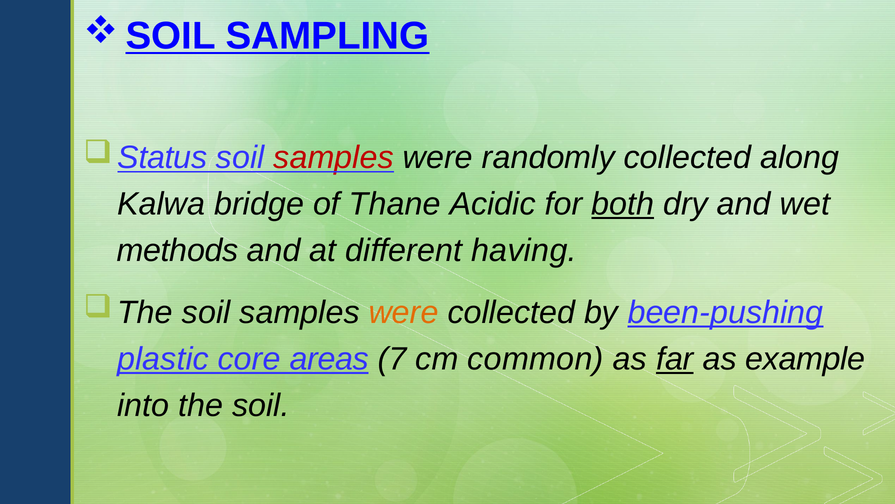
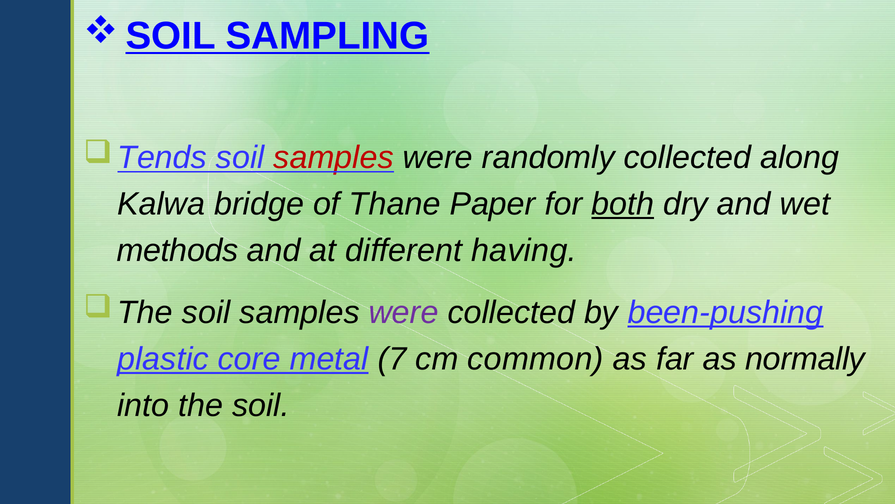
Status: Status -> Tends
Acidic: Acidic -> Paper
were at (404, 312) colour: orange -> purple
areas: areas -> metal
far underline: present -> none
example: example -> normally
